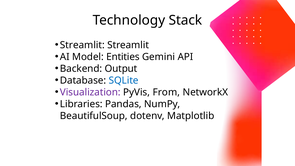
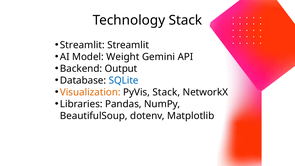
Entities: Entities -> Weight
Visualization colour: purple -> orange
PyVis From: From -> Stack
